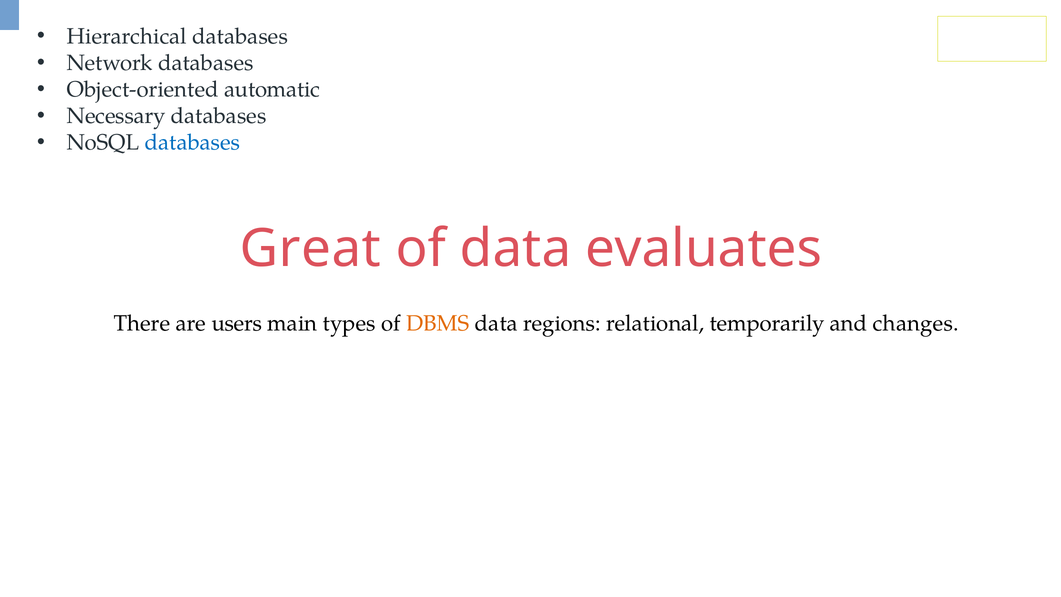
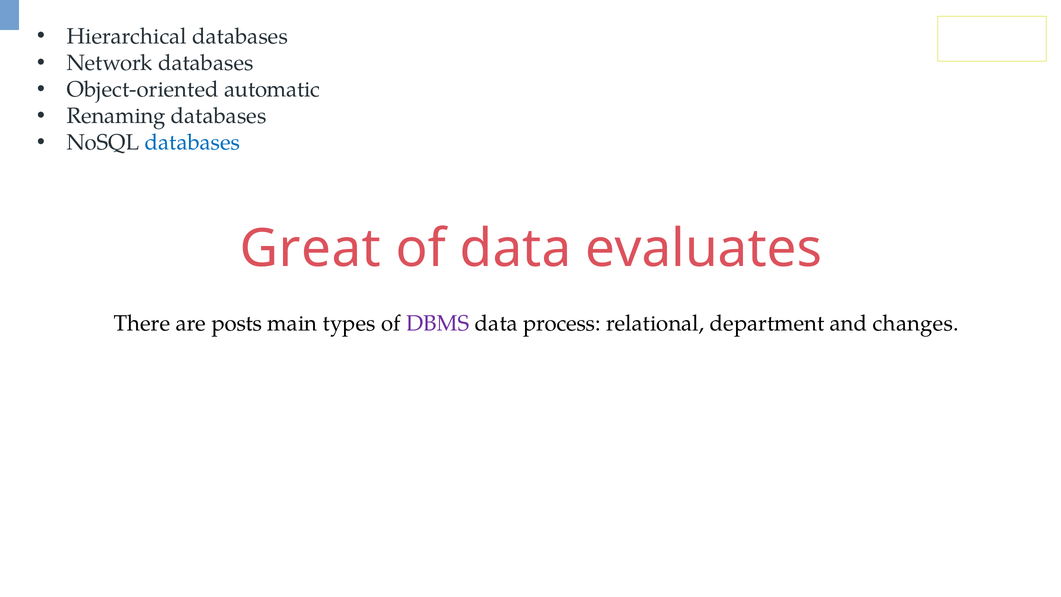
Necessary: Necessary -> Renaming
users: users -> posts
DBMS colour: orange -> purple
regions: regions -> process
temporarily: temporarily -> department
